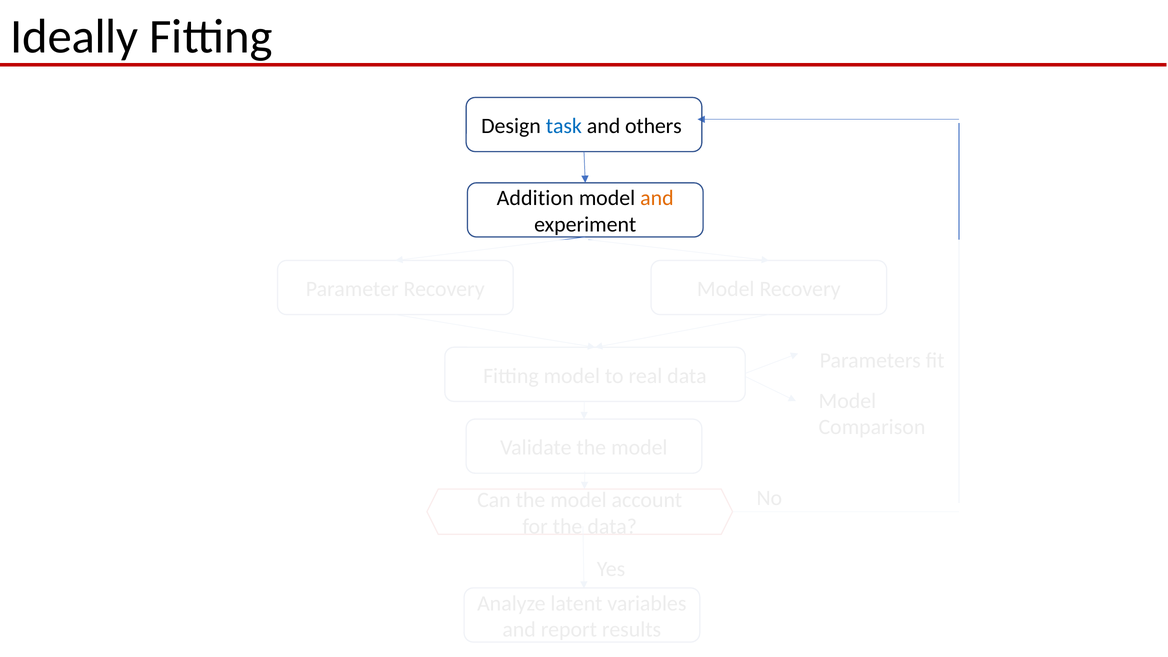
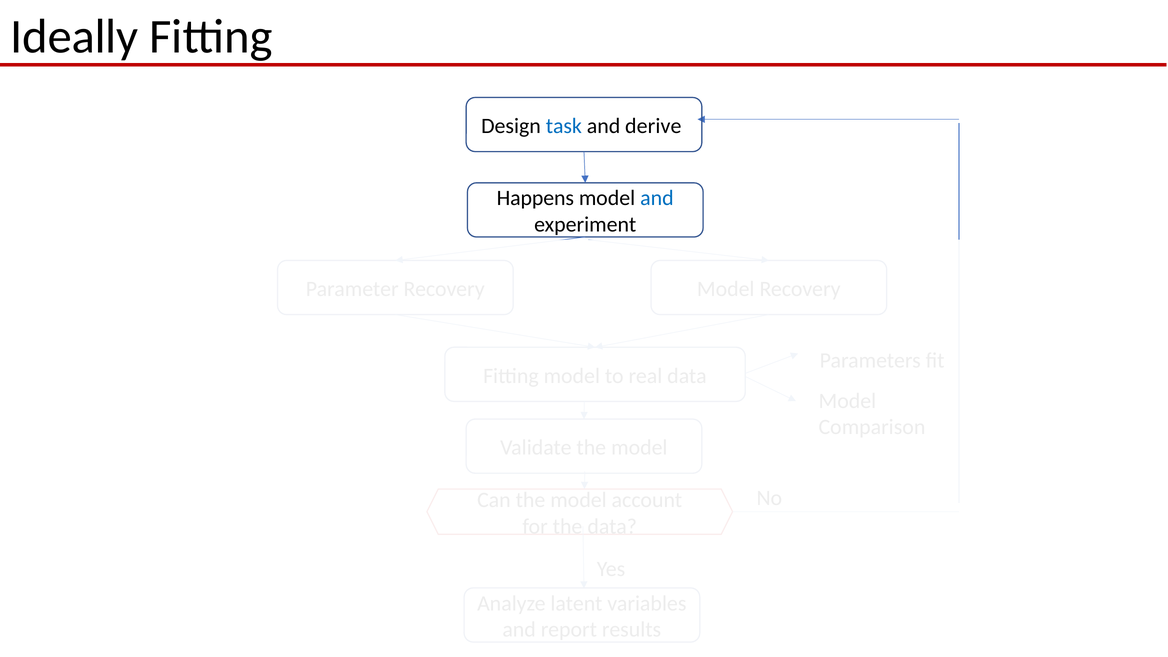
others: others -> derive
Addition: Addition -> Happens
and at (657, 198) colour: orange -> blue
